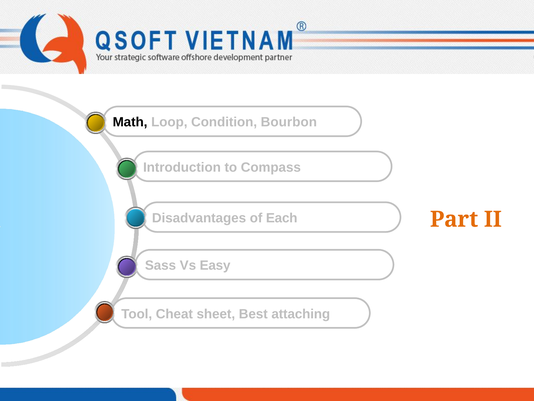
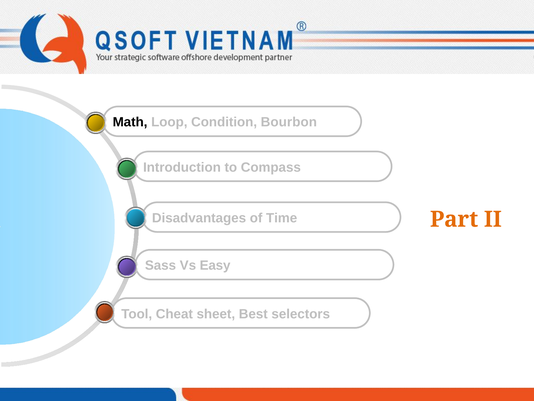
Each: Each -> Time
attaching: attaching -> selectors
